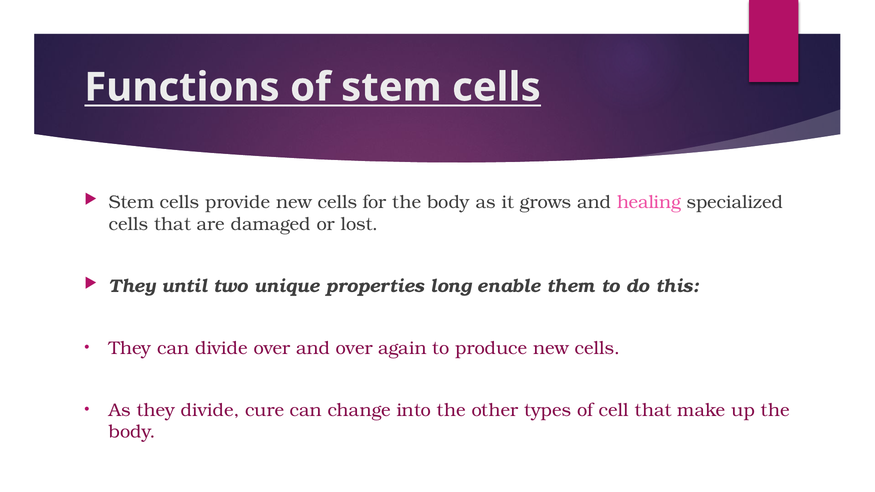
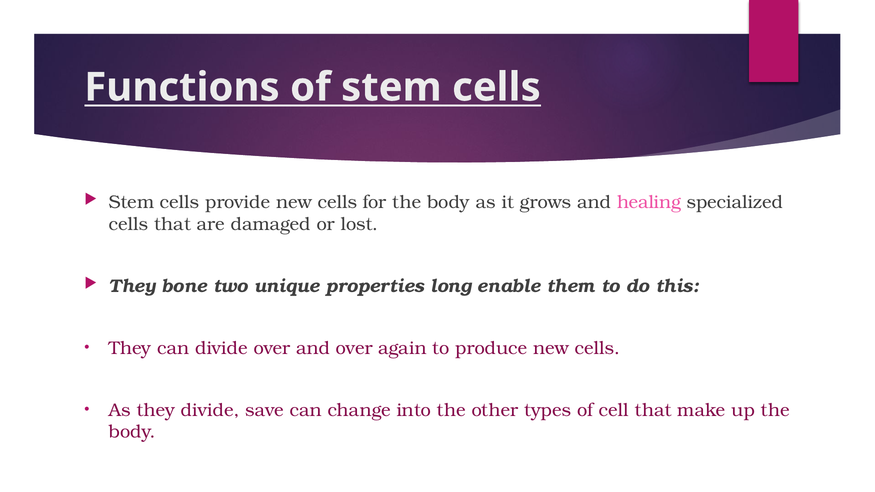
until: until -> bone
cure: cure -> save
